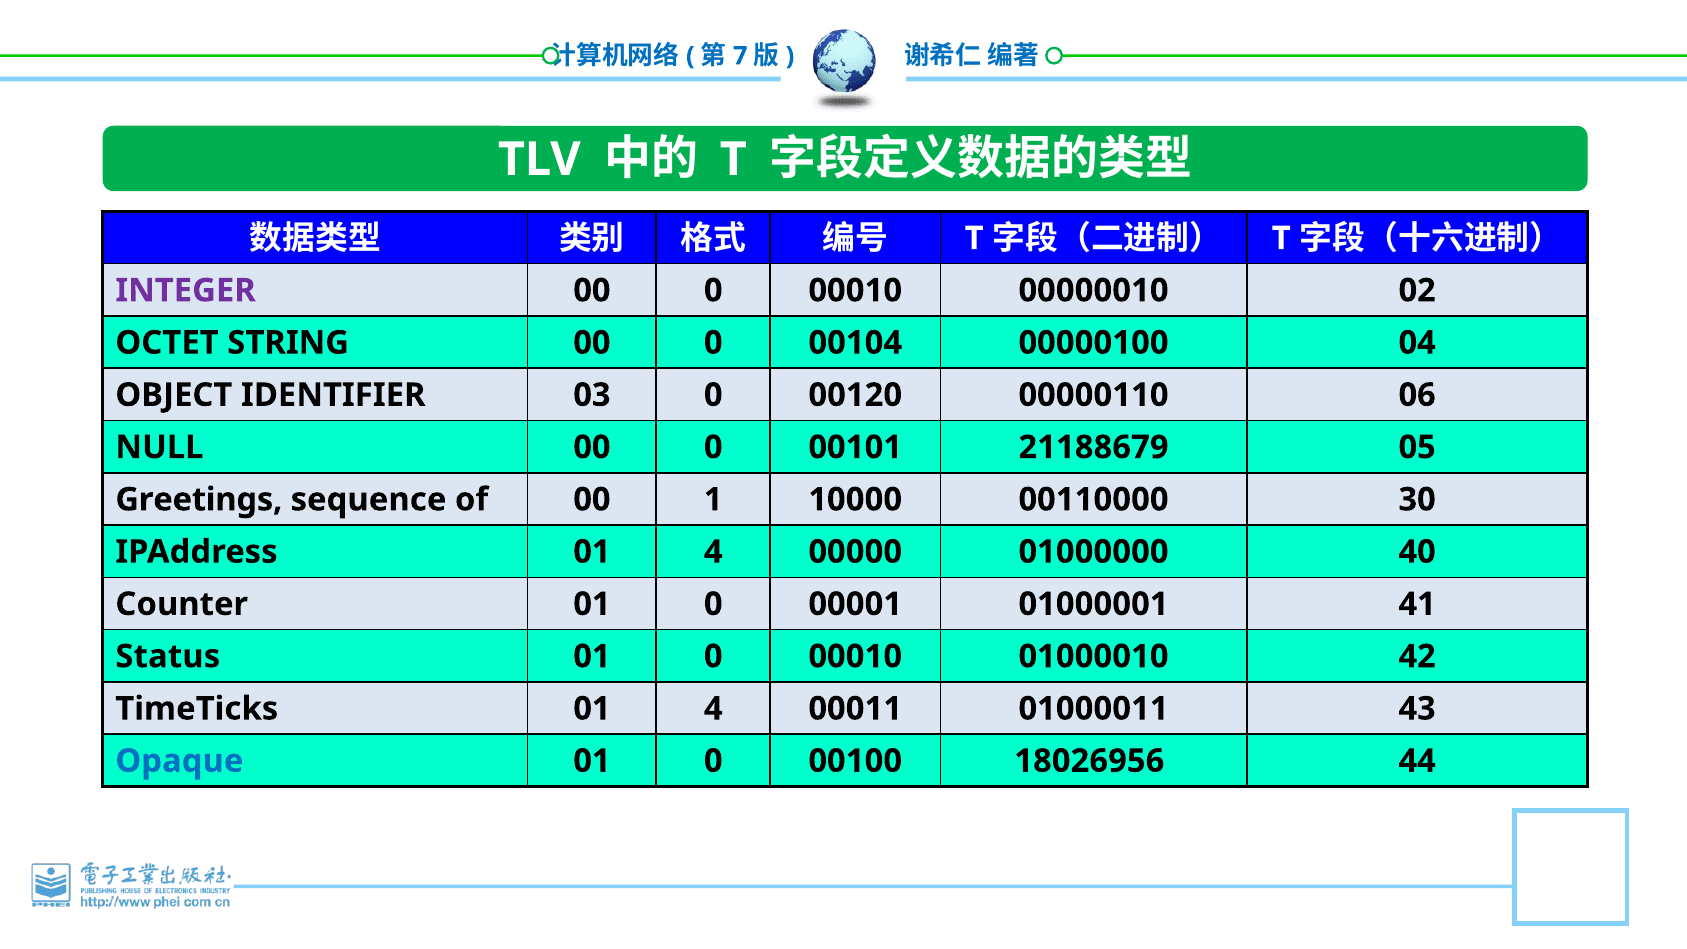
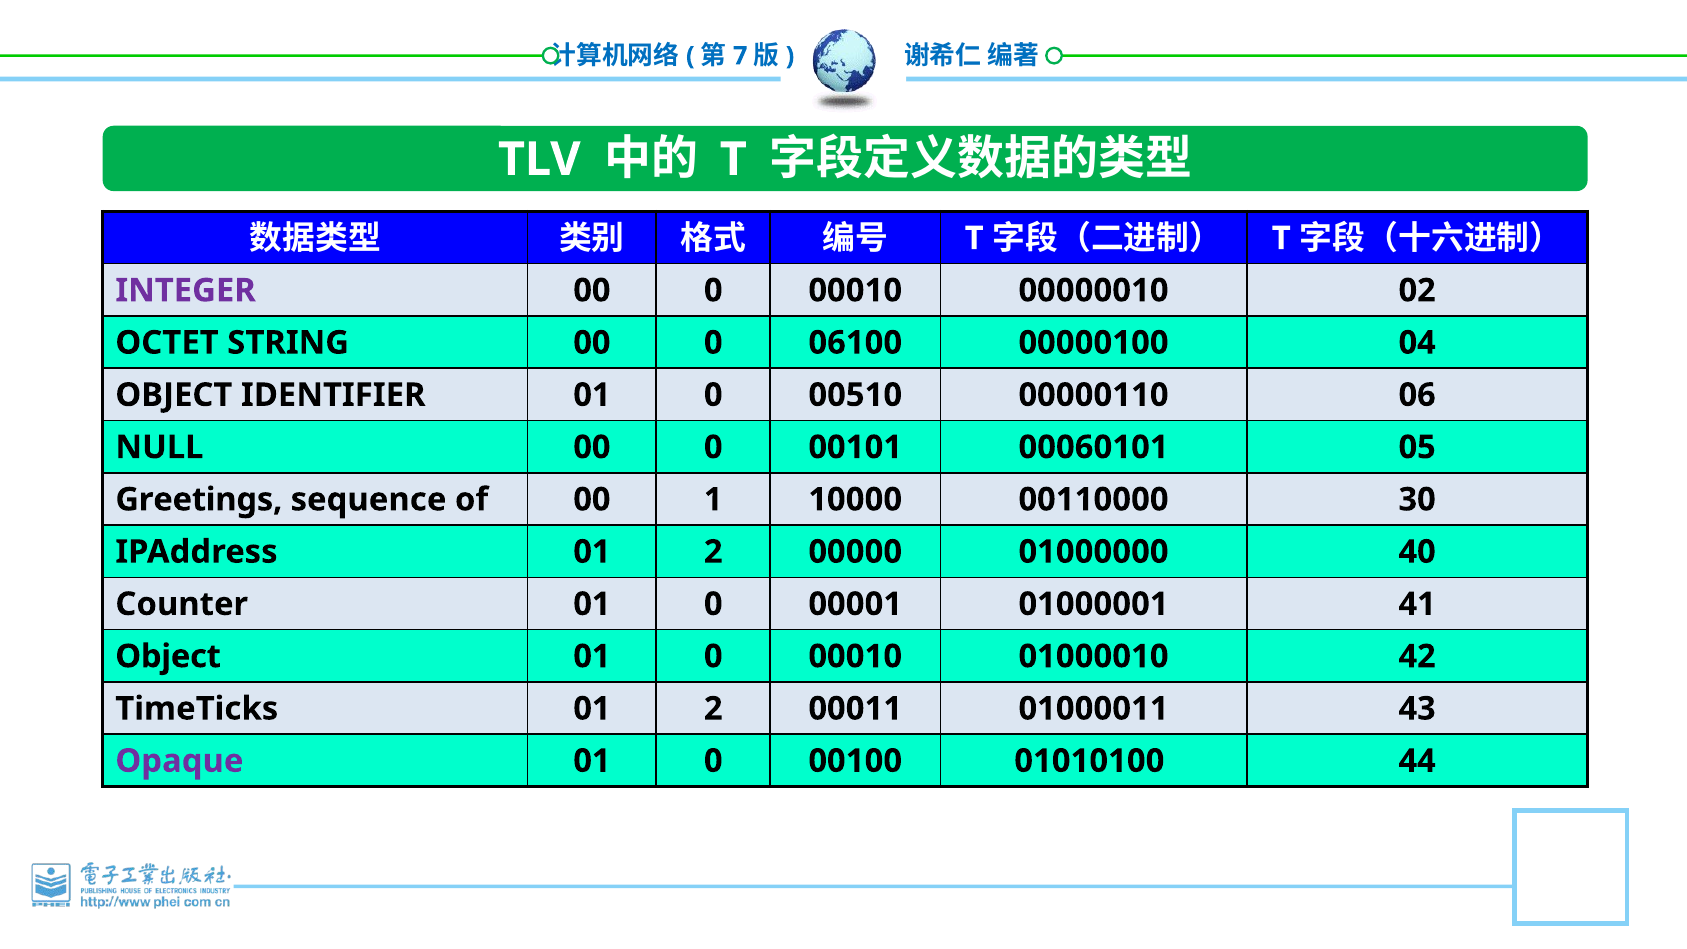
00104: 00104 -> 06100
IDENTIFIER 03: 03 -> 01
00120: 00120 -> 00510
21188679: 21188679 -> 00060101
IPAddress 01 4: 4 -> 2
Status at (168, 656): Status -> Object
TimeTicks 01 4: 4 -> 2
Opaque colour: blue -> purple
18026956: 18026956 -> 01010100
